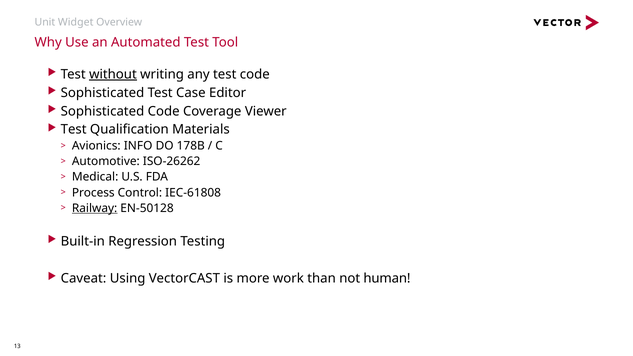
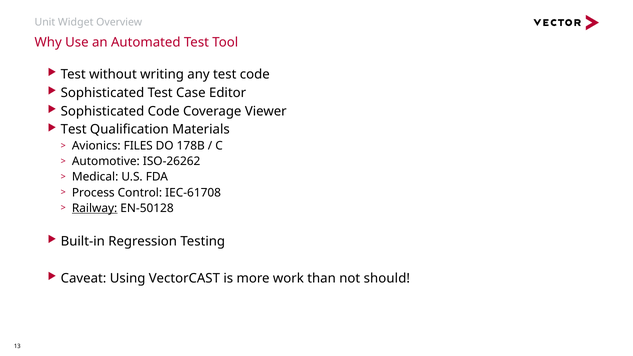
without underline: present -> none
INFO: INFO -> FILES
IEC-61808: IEC-61808 -> IEC-61708
human: human -> should
